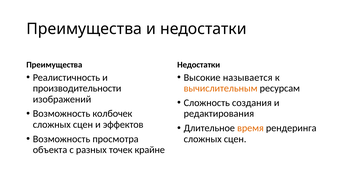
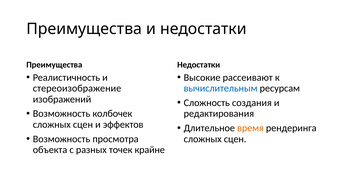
называется: называется -> рассеивают
производительности: производительности -> стереоизображение
вычислительным colour: orange -> blue
